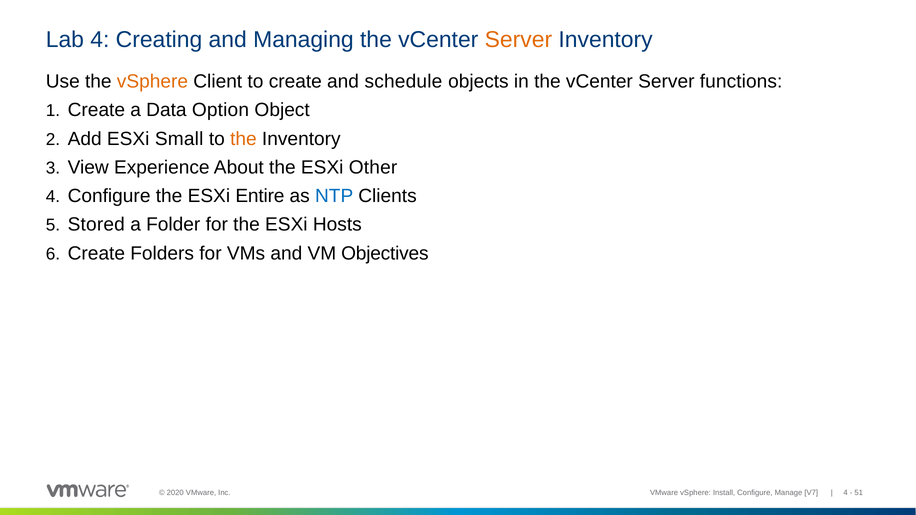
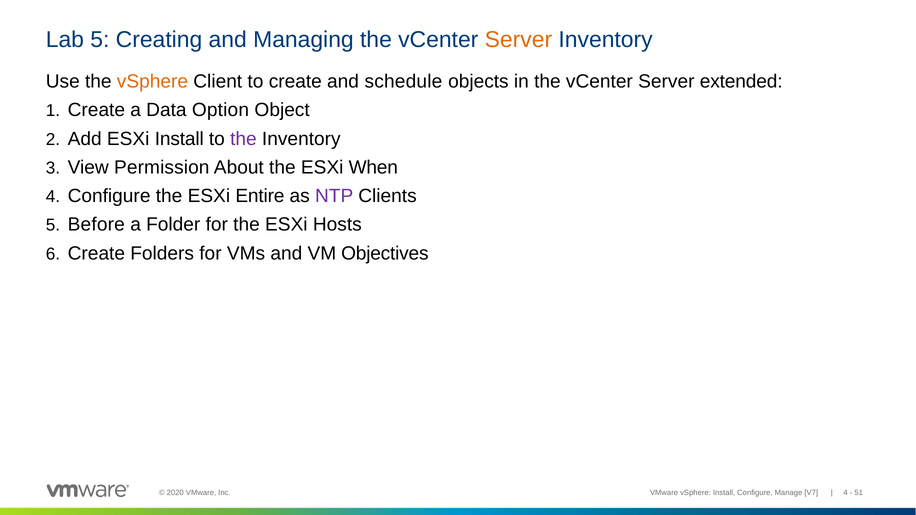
Lab 4: 4 -> 5
functions: functions -> extended
ESXi Small: Small -> Install
the at (243, 139) colour: orange -> purple
Experience: Experience -> Permission
Other: Other -> When
NTP colour: blue -> purple
Stored: Stored -> Before
